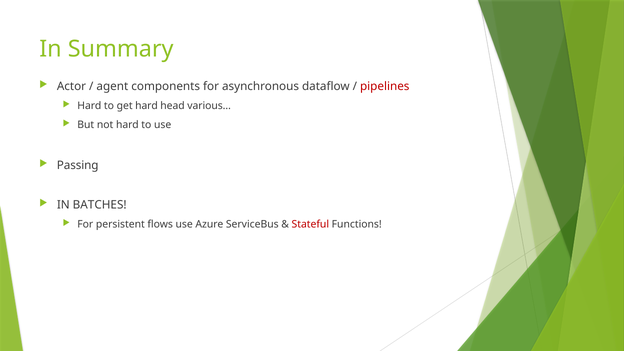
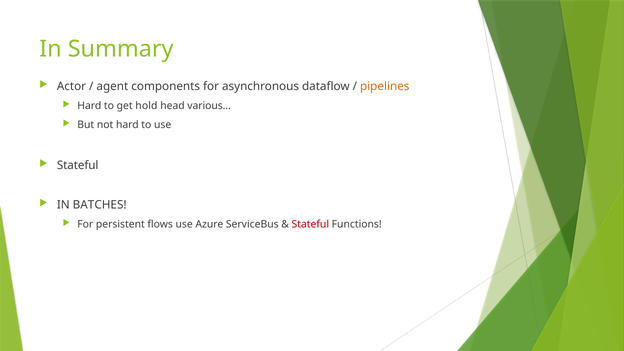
pipelines colour: red -> orange
get hard: hard -> hold
Passing at (78, 165): Passing -> Stateful
